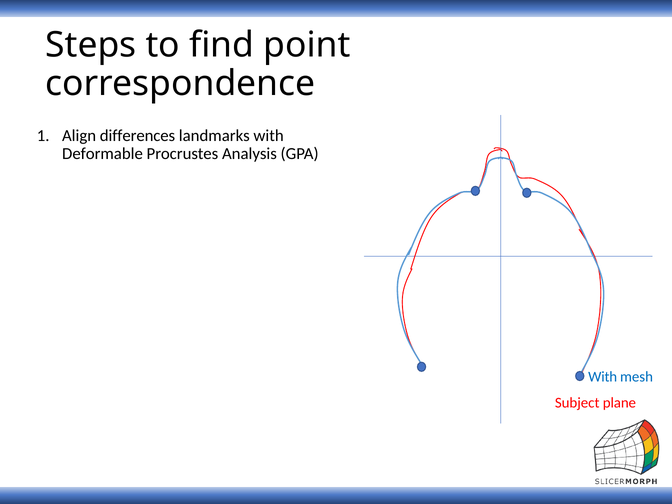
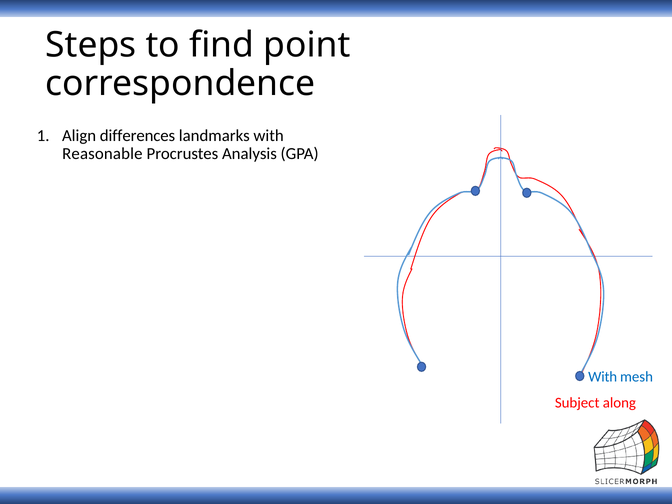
Deformable: Deformable -> Reasonable
plane: plane -> along
